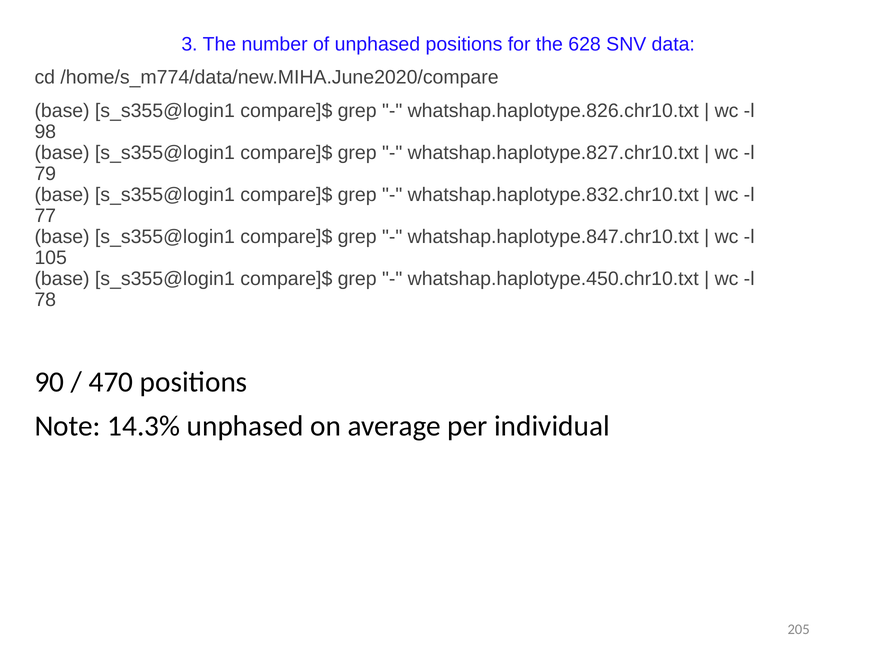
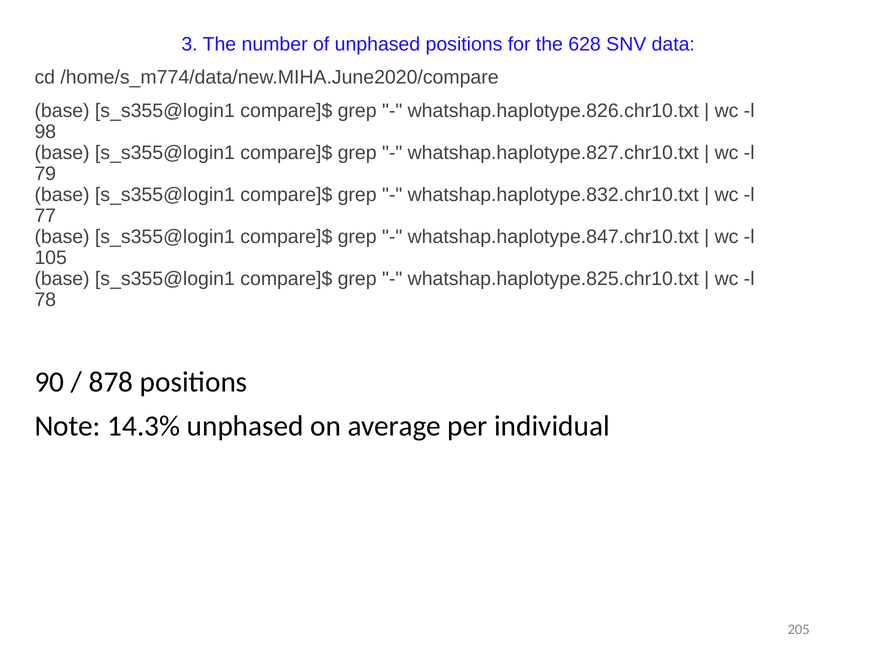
whatshap.haplotype.450.chr10.txt: whatshap.haplotype.450.chr10.txt -> whatshap.haplotype.825.chr10.txt
470: 470 -> 878
